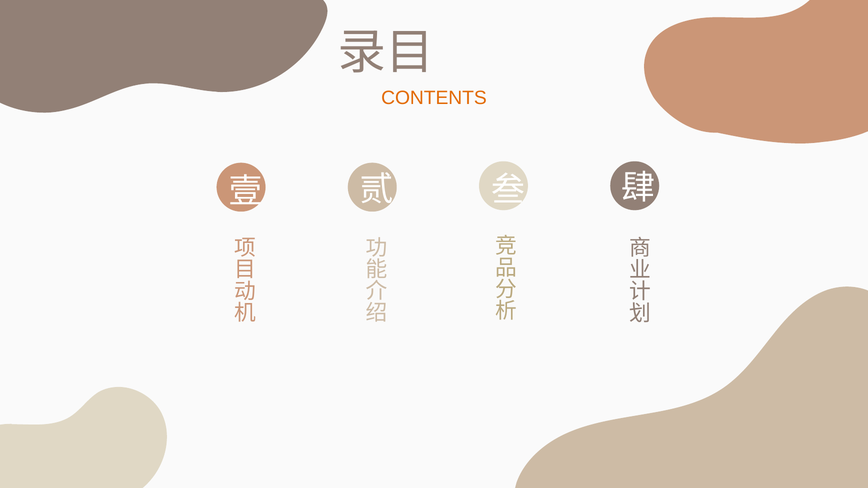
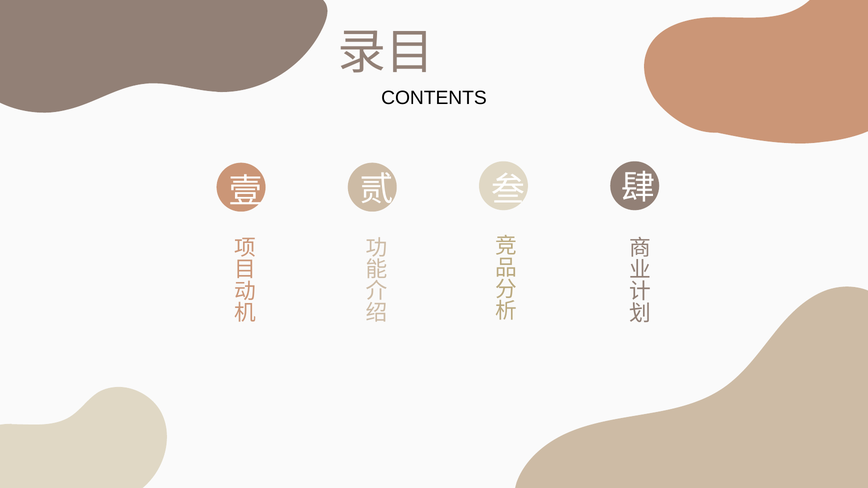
CONTENTS colour: orange -> black
